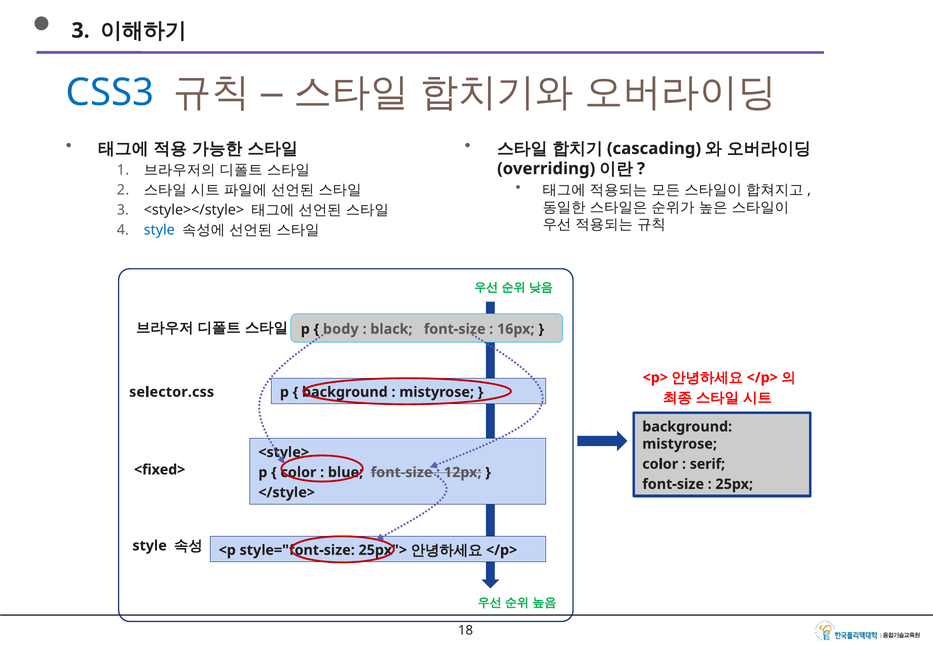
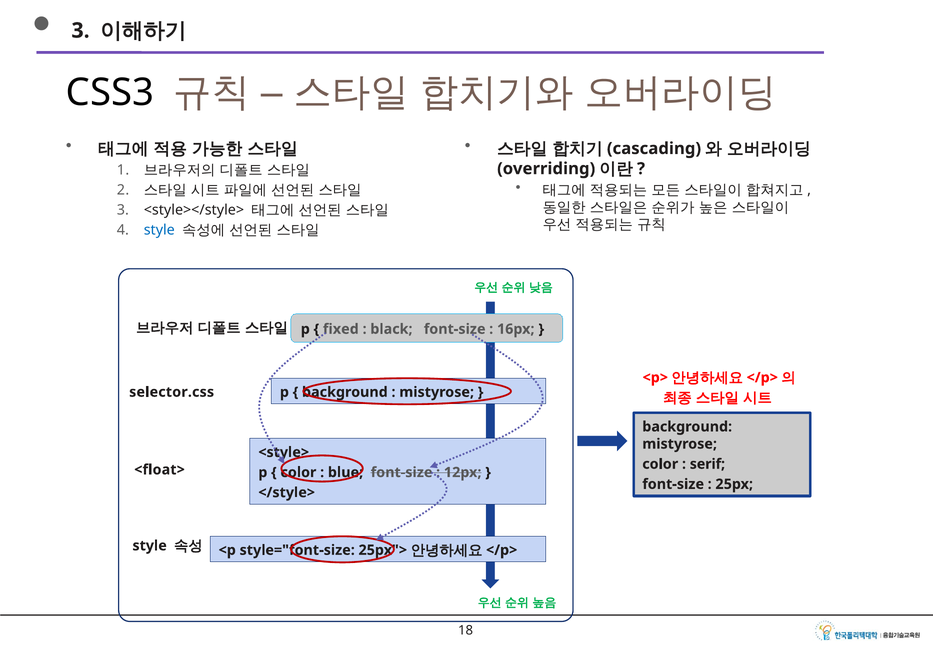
CSS3 colour: blue -> black
body: body -> fixed
<fixed>: <fixed> -> <float>
